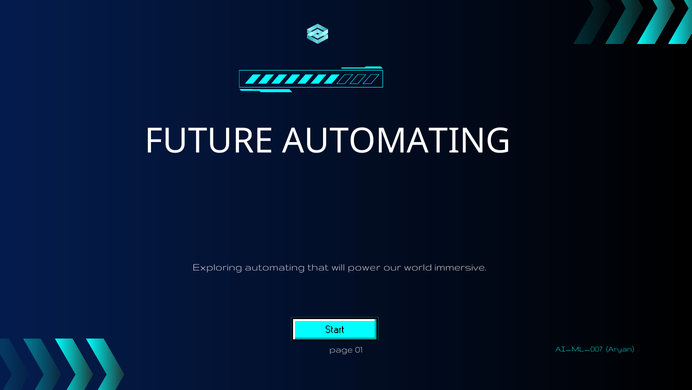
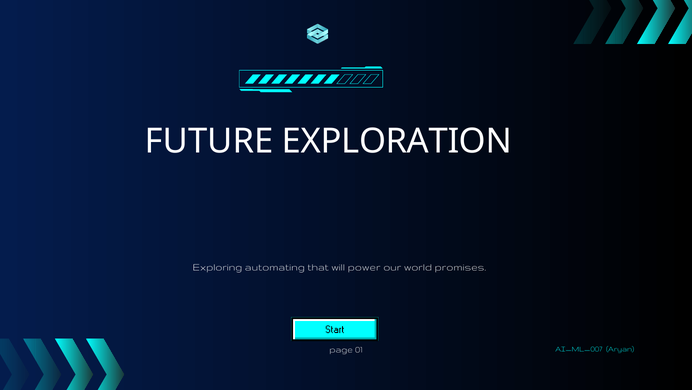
FUTURE AUTOMATING: AUTOMATING -> EXPLORATION
immersive: immersive -> promises
